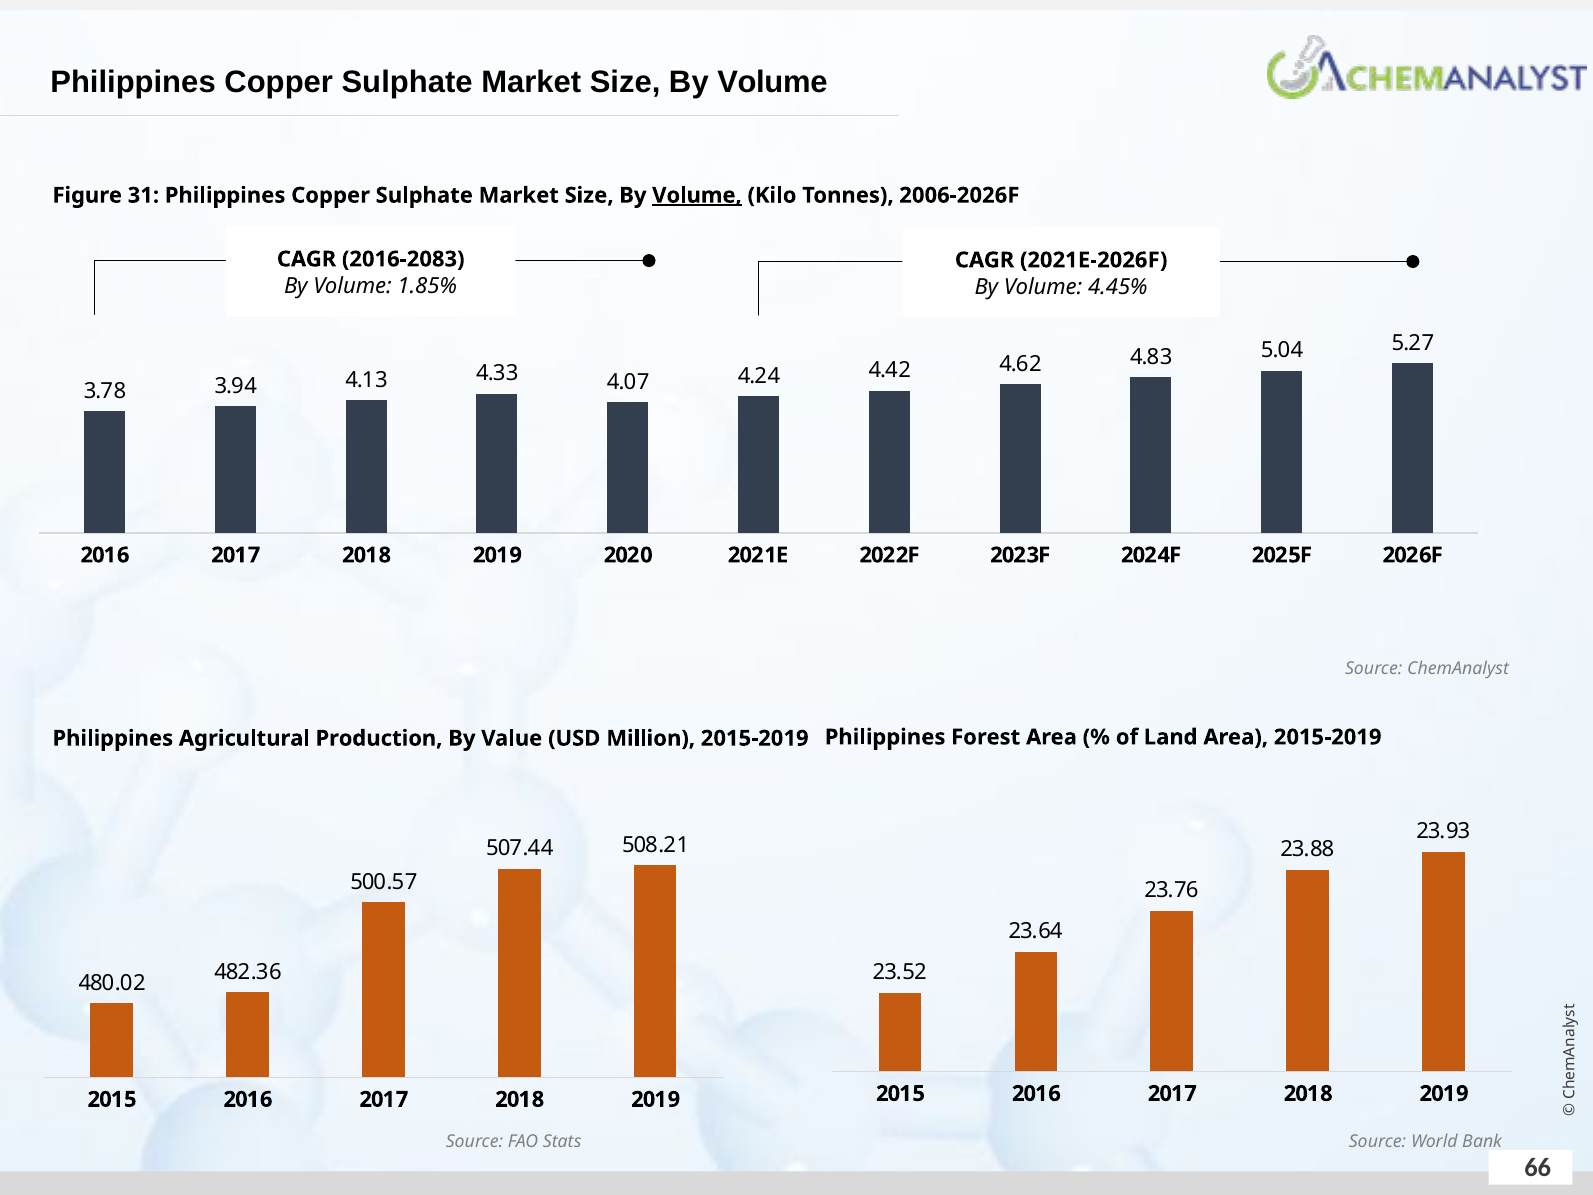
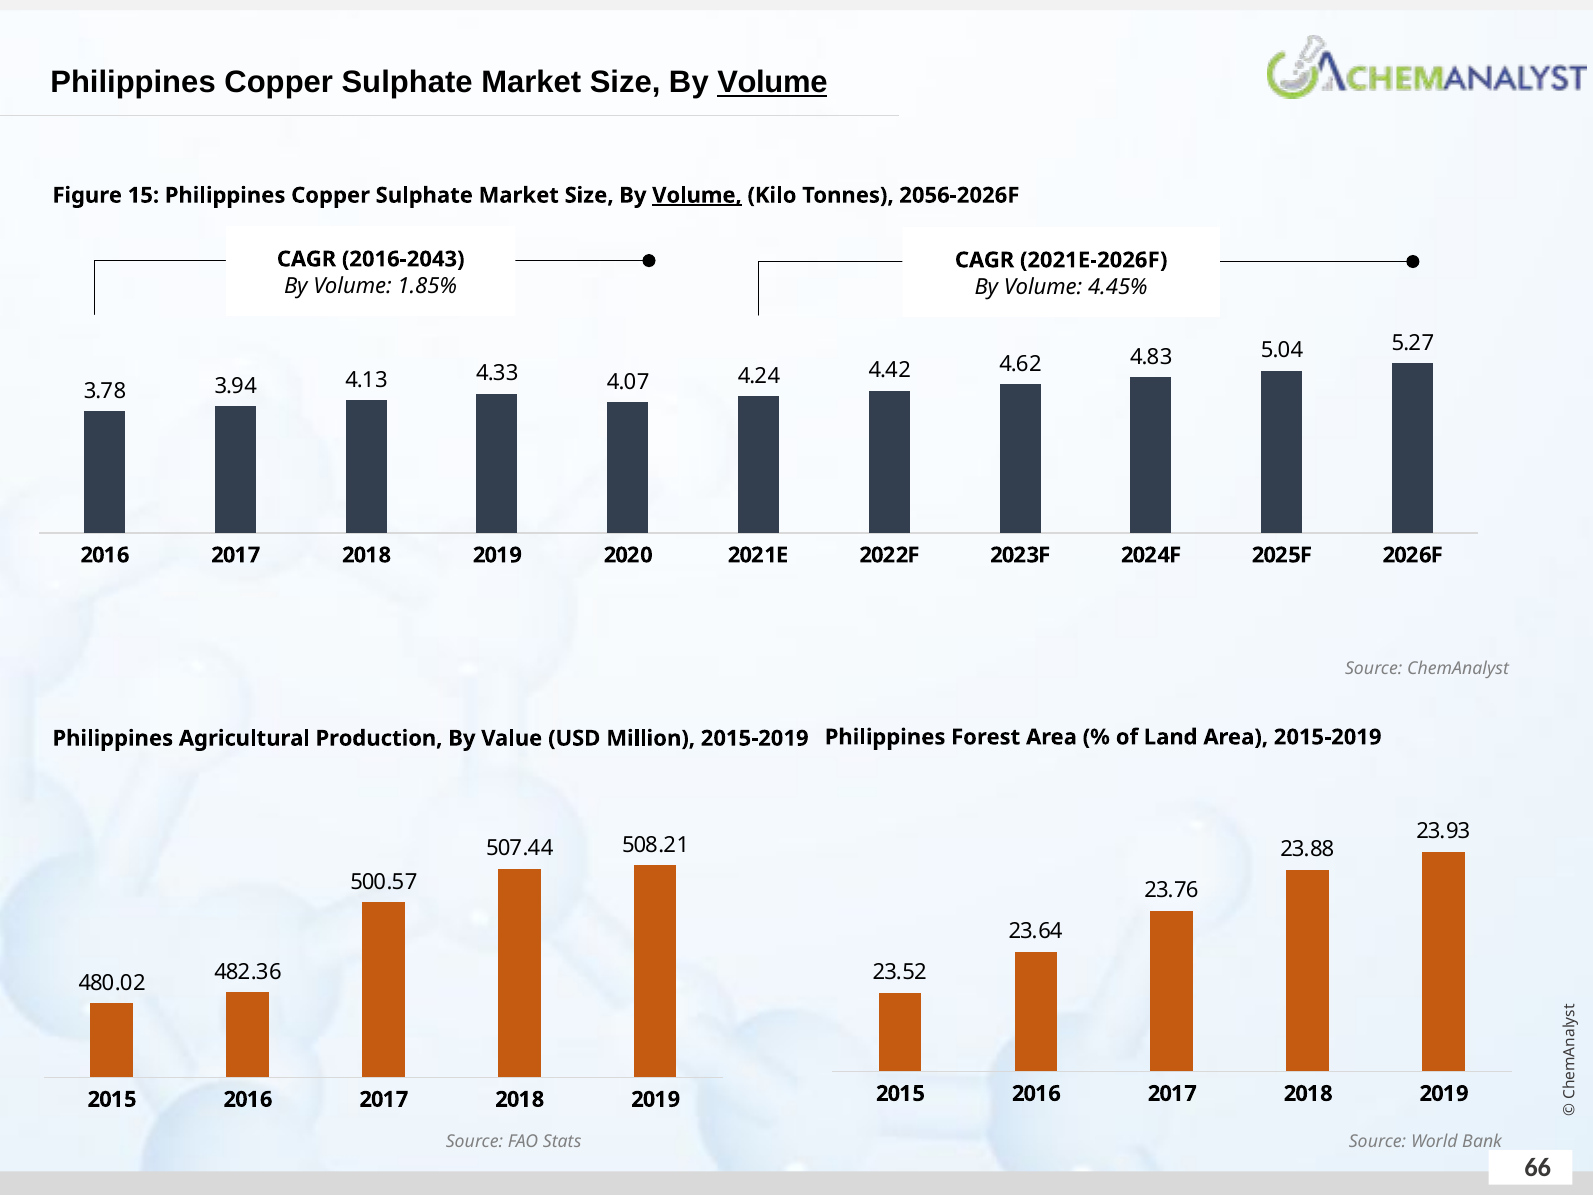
Volume at (772, 82) underline: none -> present
31: 31 -> 15
2006-2026F: 2006-2026F -> 2056-2026F
2016-2083: 2016-2083 -> 2016-2043
